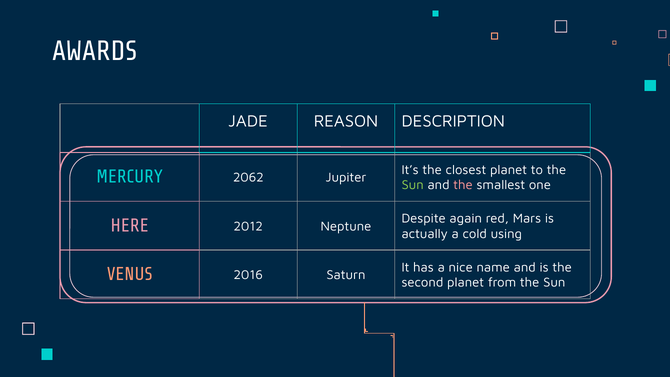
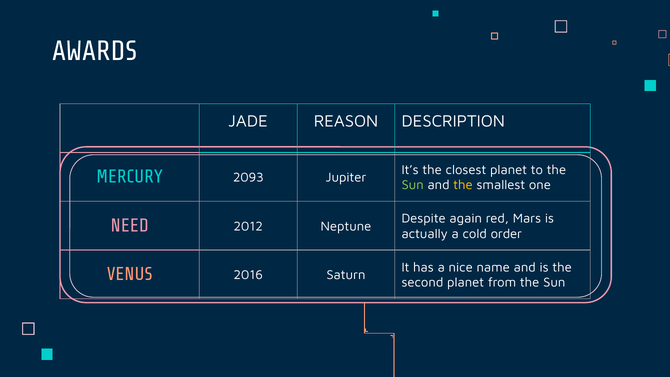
2062: 2062 -> 2093
the at (463, 185) colour: pink -> yellow
HERE: HERE -> NEED
using: using -> order
